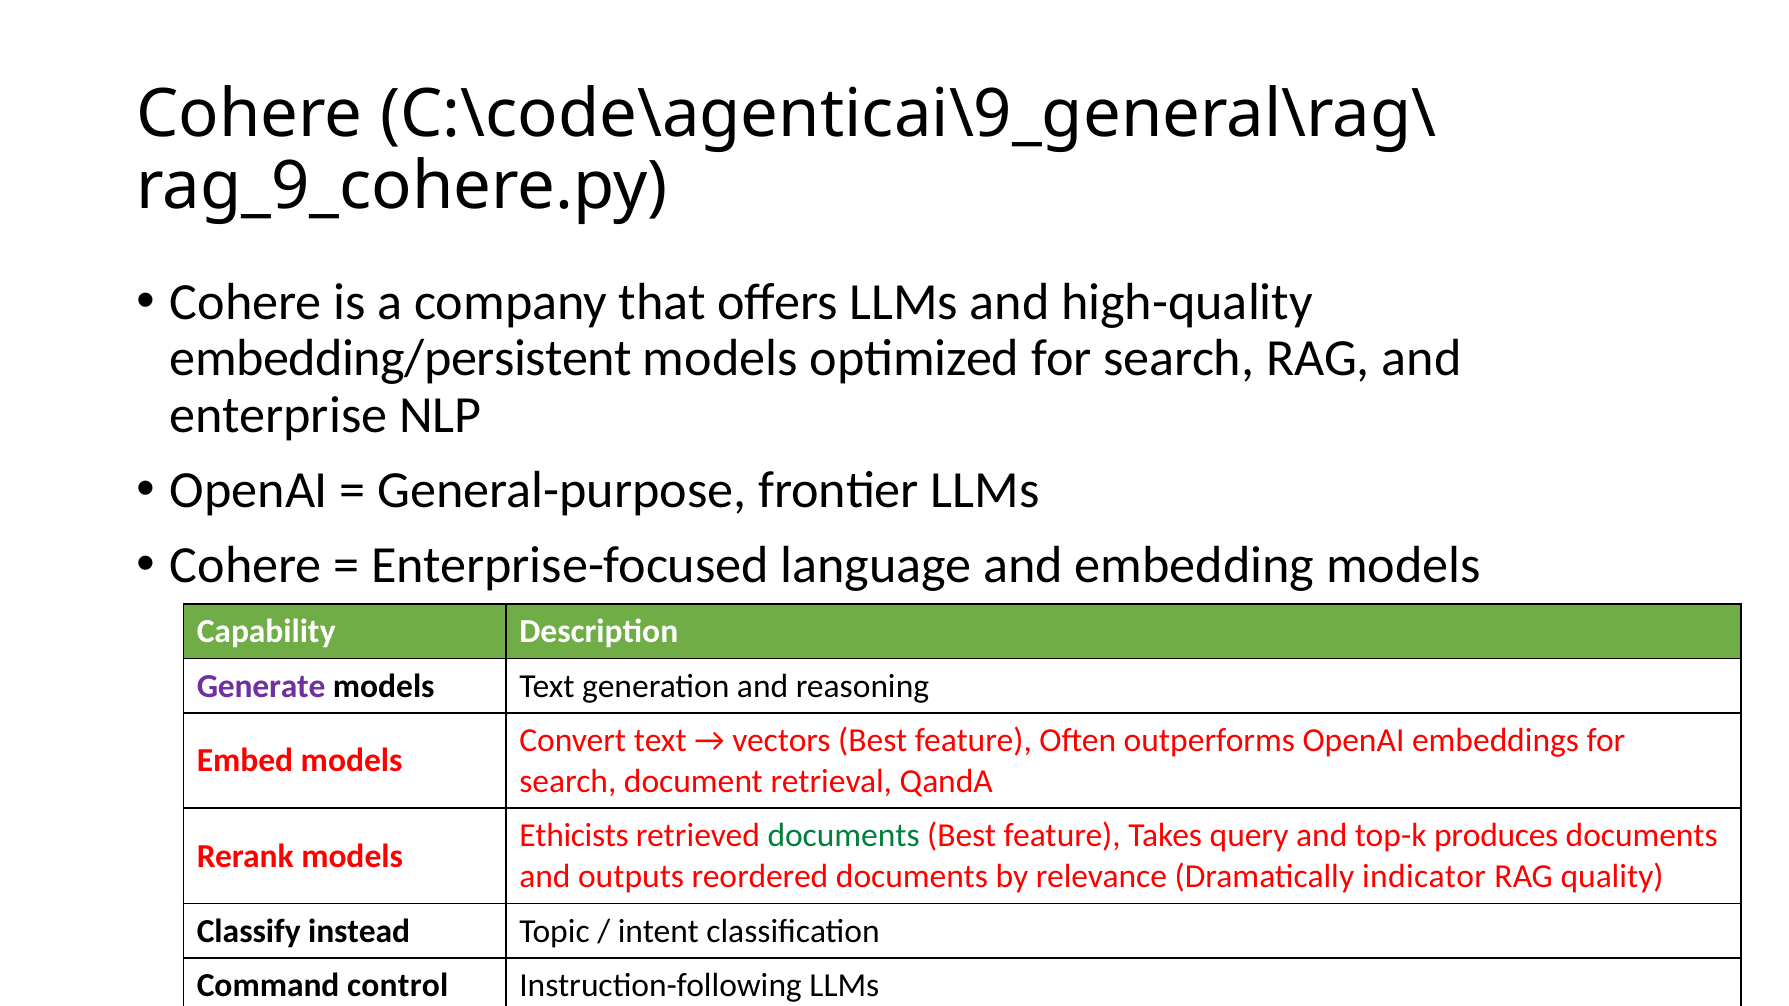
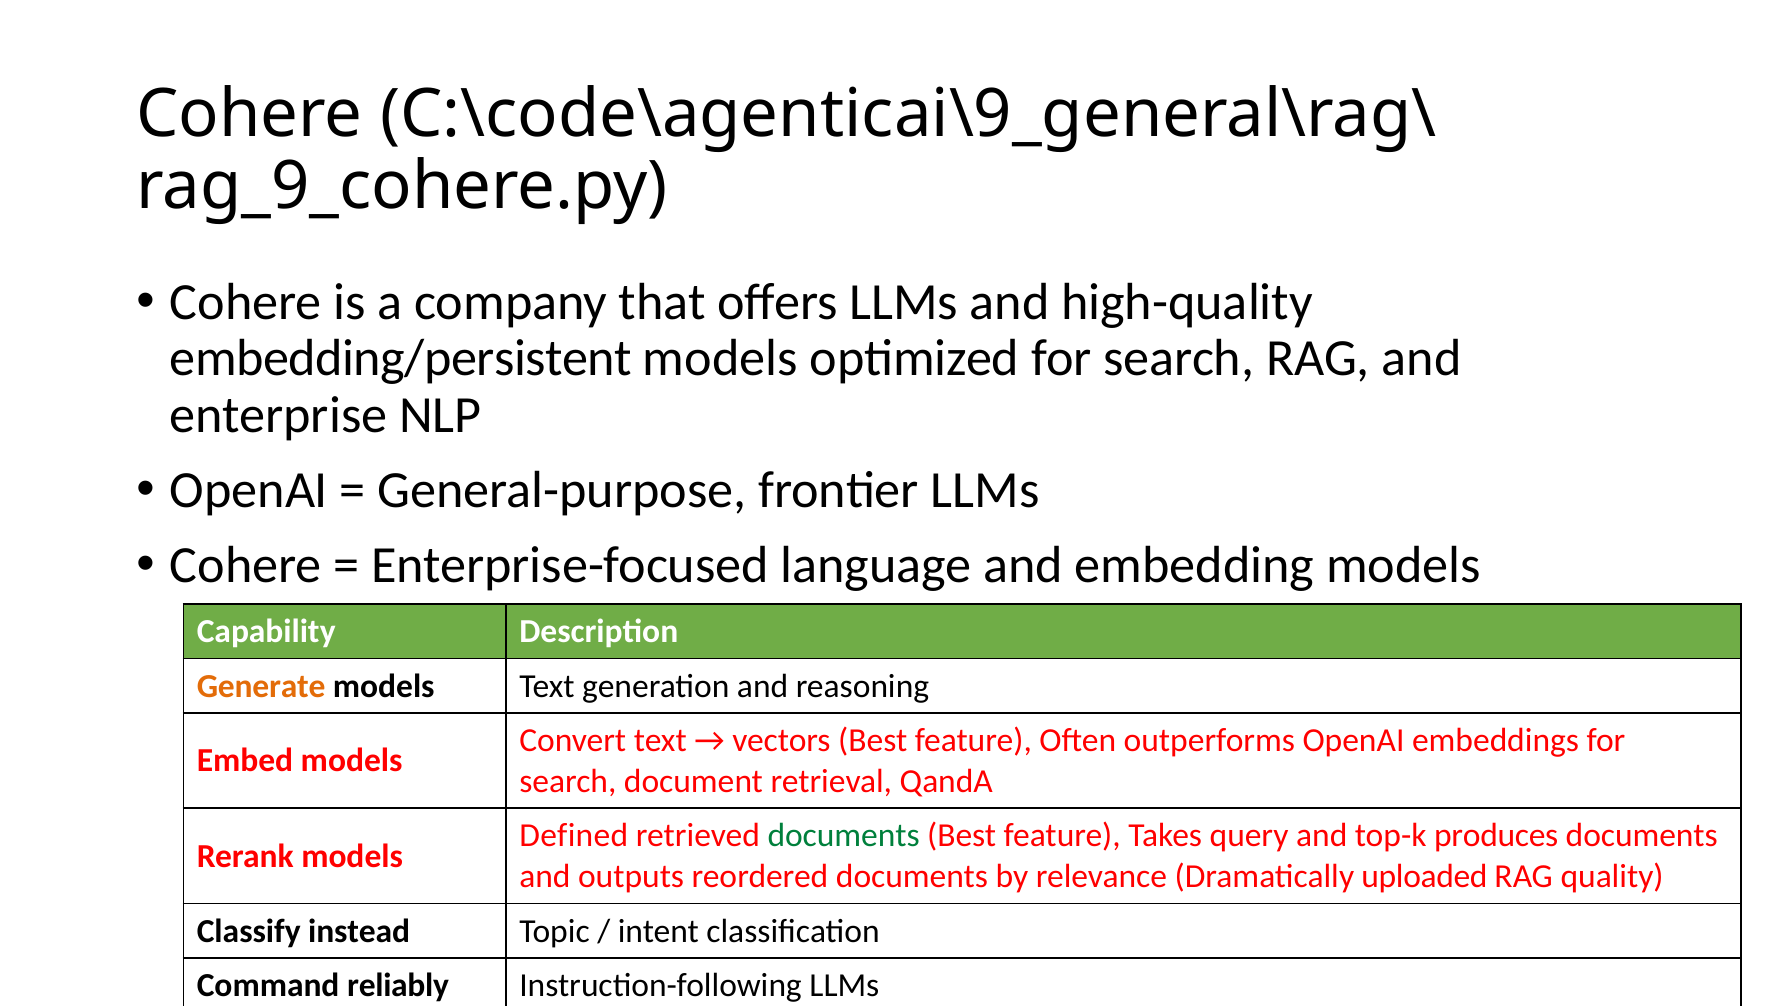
Generate colour: purple -> orange
Ethicists: Ethicists -> Defined
indicator: indicator -> uploaded
control: control -> reliably
